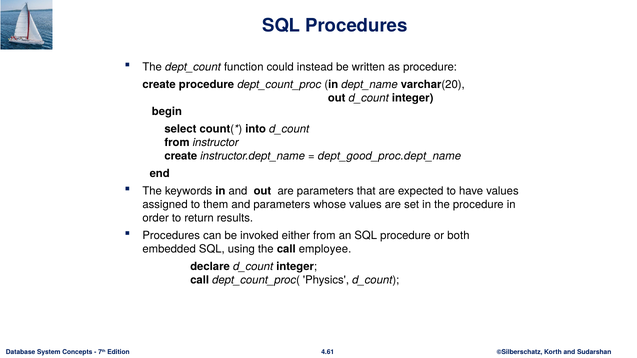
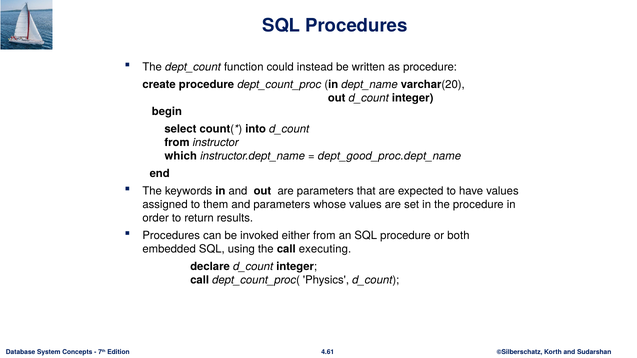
create at (181, 156): create -> which
employee: employee -> executing
